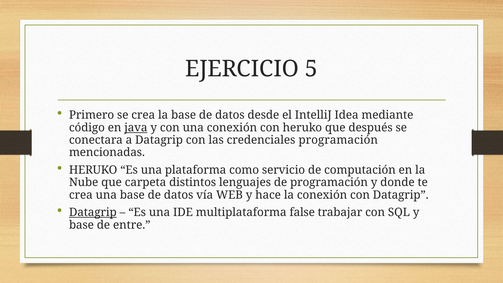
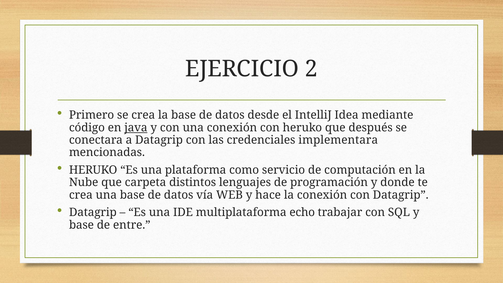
5: 5 -> 2
credenciales programación: programación -> implementara
Datagrip at (93, 212) underline: present -> none
false: false -> echo
